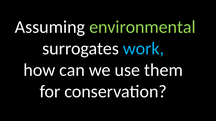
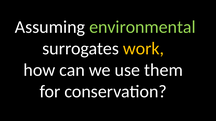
work colour: light blue -> yellow
